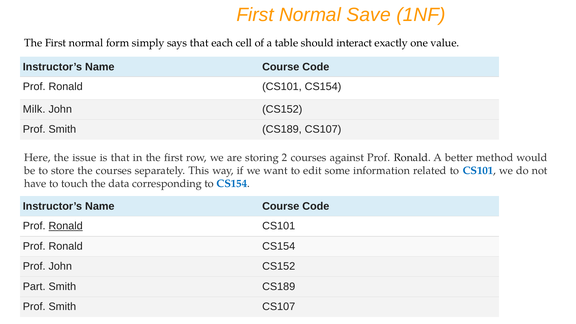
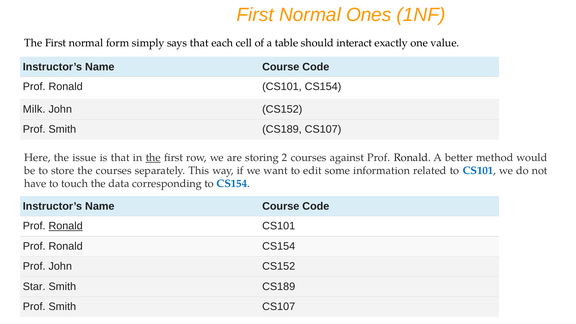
Save: Save -> Ones
the at (153, 158) underline: none -> present
Part: Part -> Star
